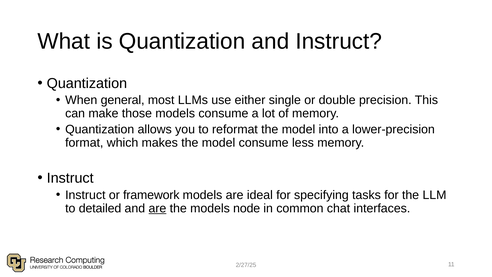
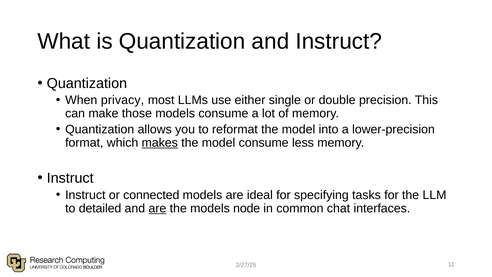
general: general -> privacy
makes underline: none -> present
framework: framework -> connected
